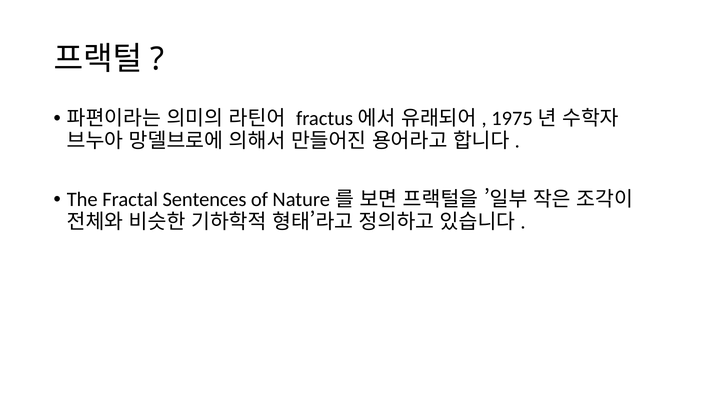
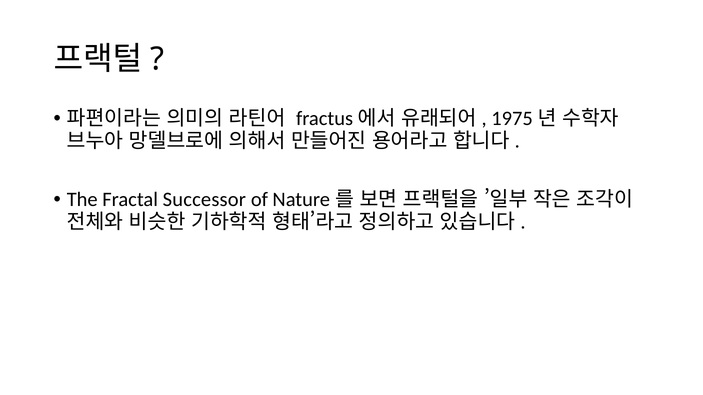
Sentences: Sentences -> Successor
